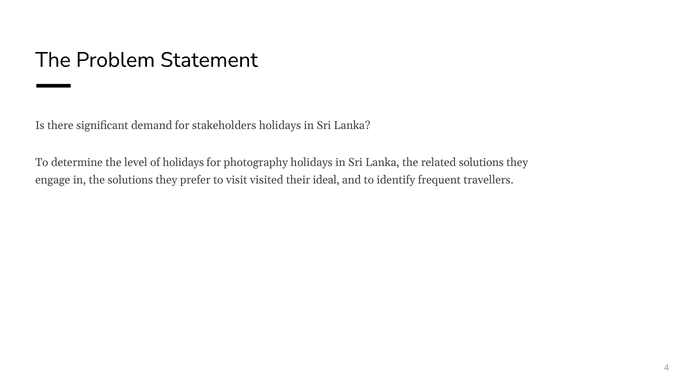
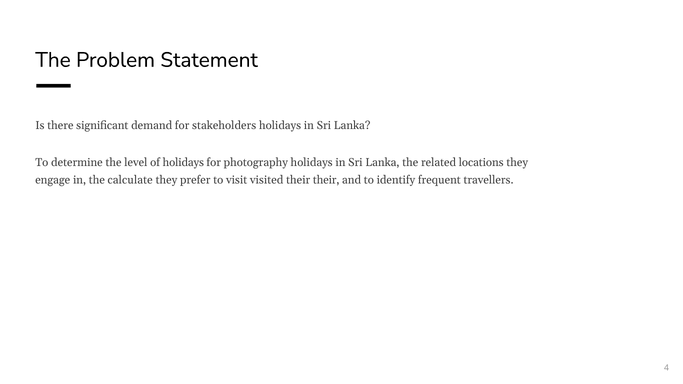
related solutions: solutions -> locations
the solutions: solutions -> calculate
their ideal: ideal -> their
